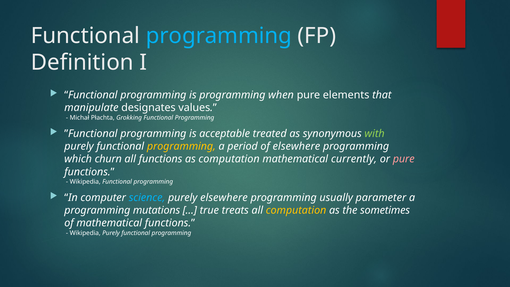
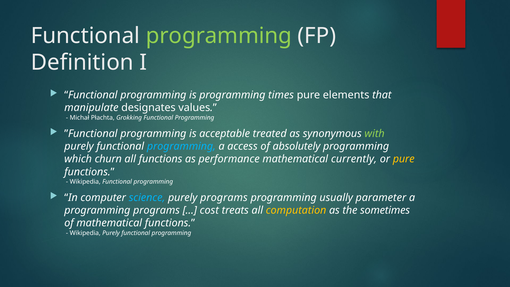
programming at (219, 36) colour: light blue -> light green
when: when -> times
programming at (181, 146) colour: yellow -> light blue
period: period -> access
of elsewhere: elsewhere -> absolutely
as computation: computation -> performance
pure at (404, 159) colour: pink -> yellow
purely elsewhere: elsewhere -> programs
programming mutations: mutations -> programs
true: true -> cost
